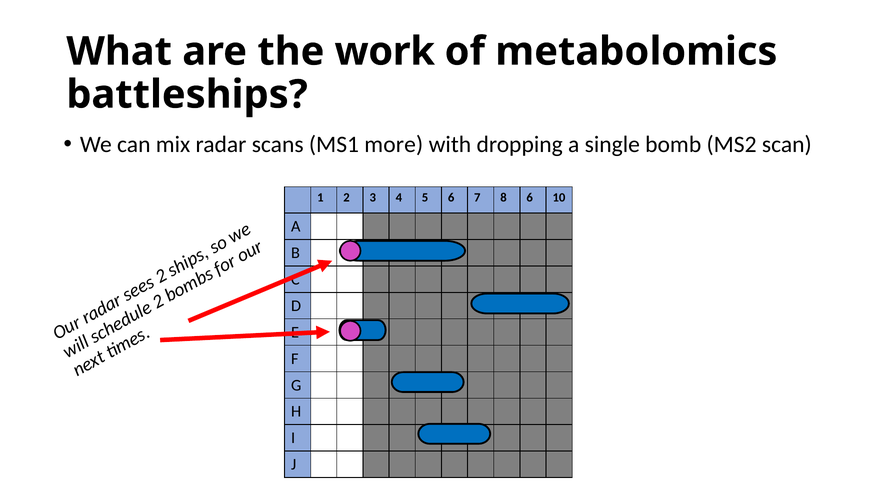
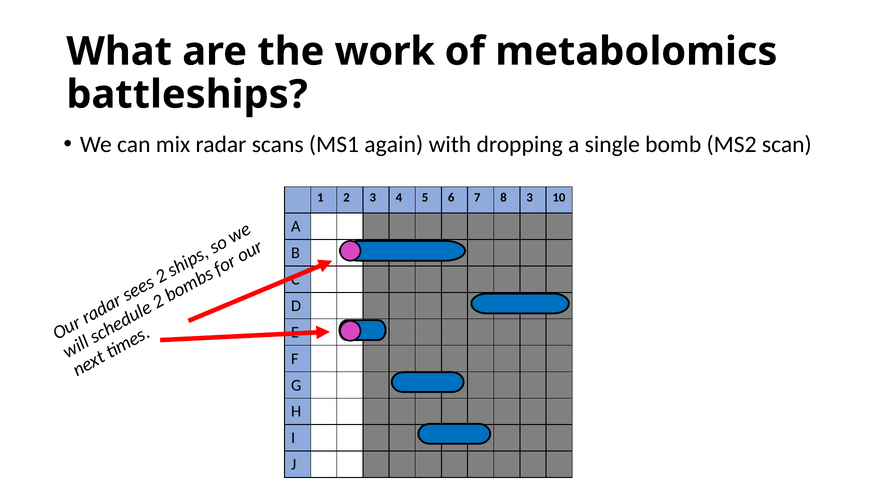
more: more -> again
8 6: 6 -> 3
